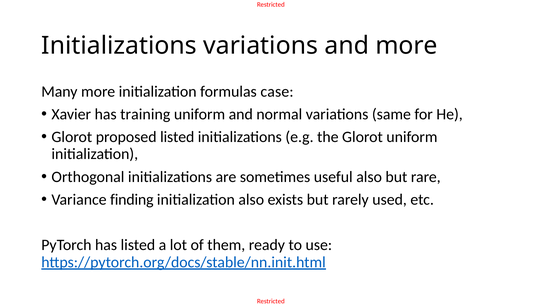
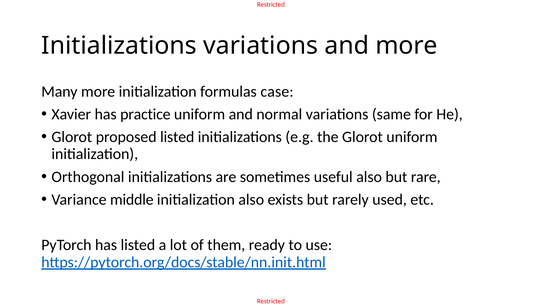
training: training -> practice
finding: finding -> middle
